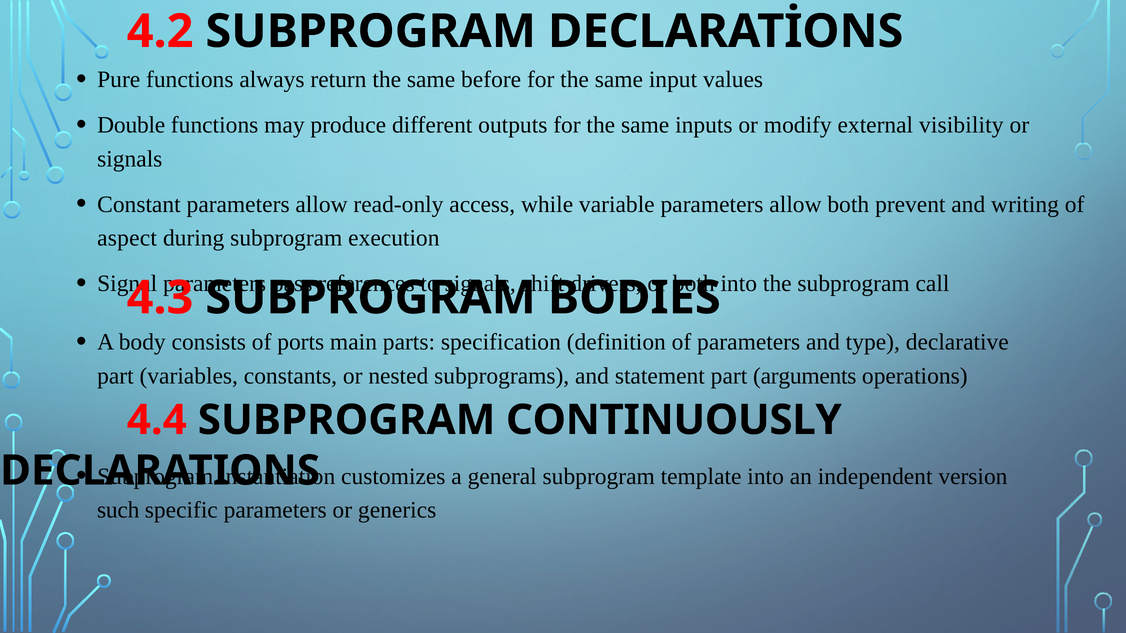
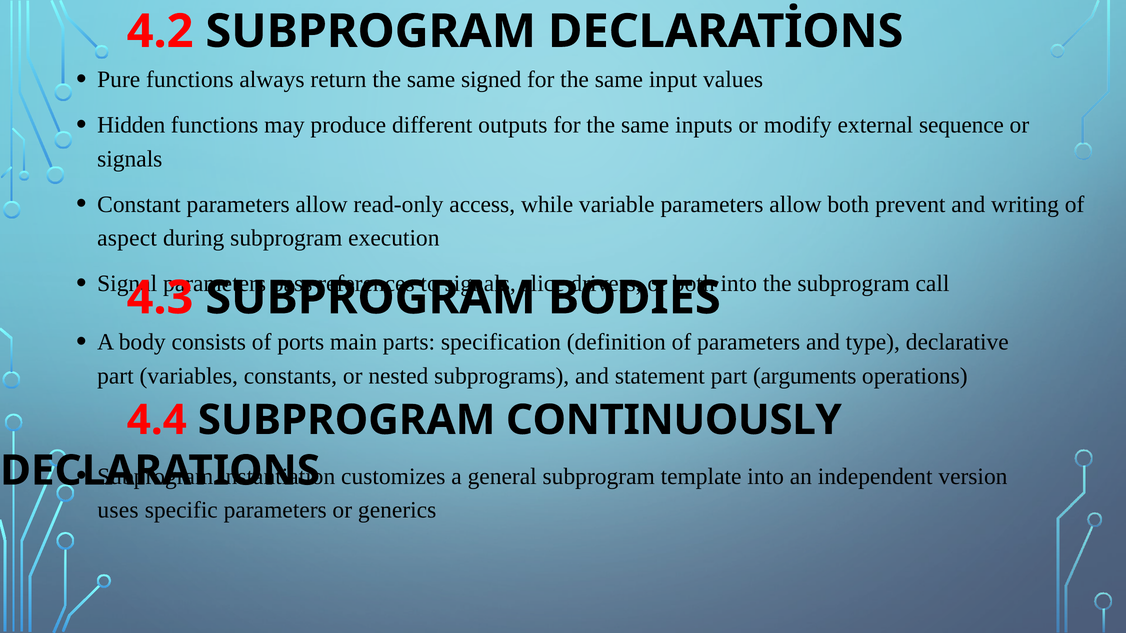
before: before -> signed
Double: Double -> Hidden
visibility: visibility -> sequence
shift: shift -> slice
such: such -> uses
